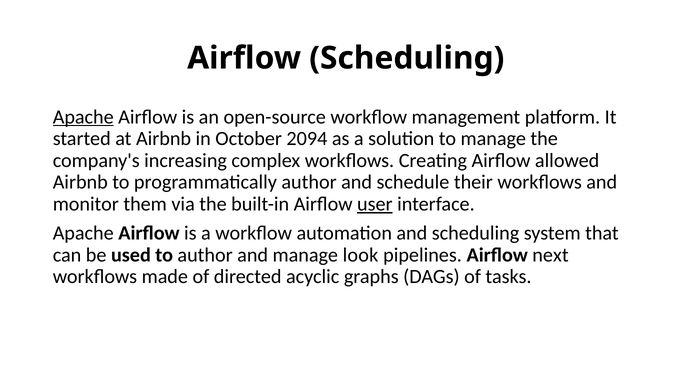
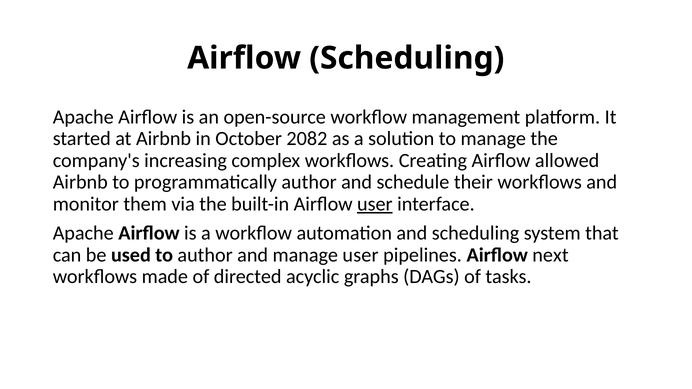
Apache at (83, 117) underline: present -> none
2094: 2094 -> 2082
manage look: look -> user
